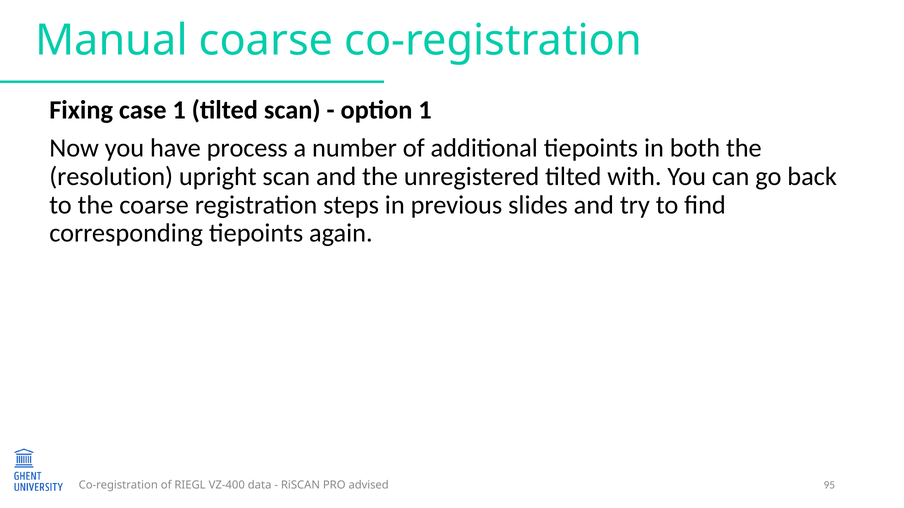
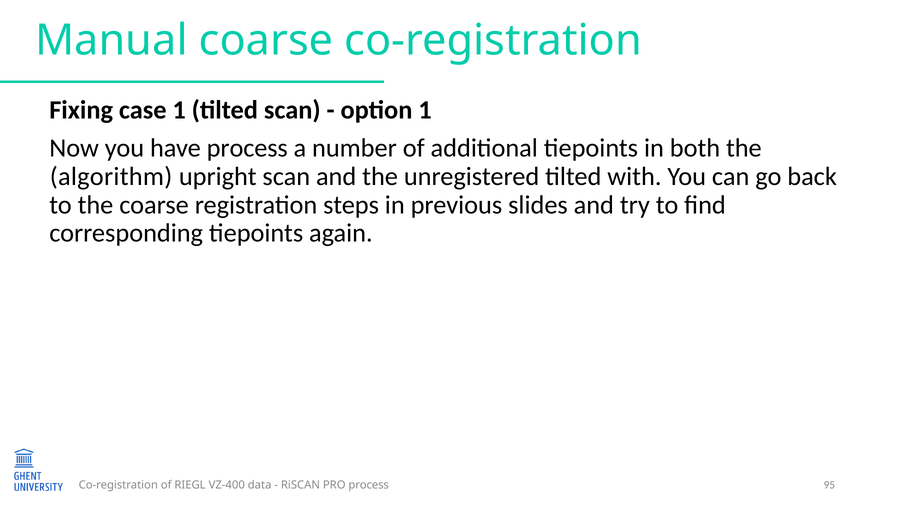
resolution: resolution -> algorithm
PRO advised: advised -> process
